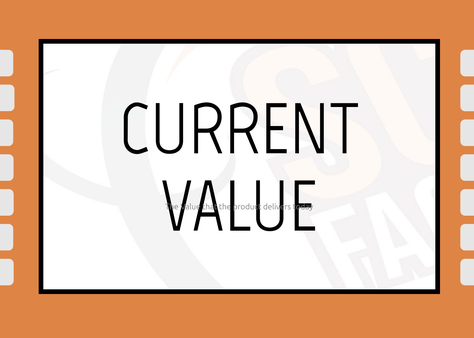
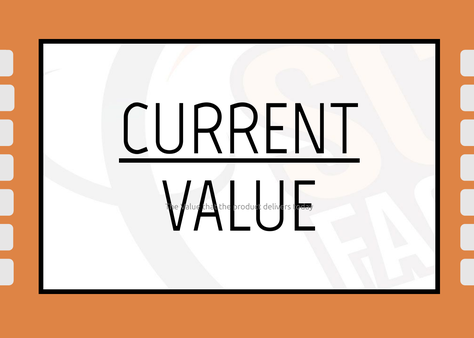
CURRENT underline: none -> present
